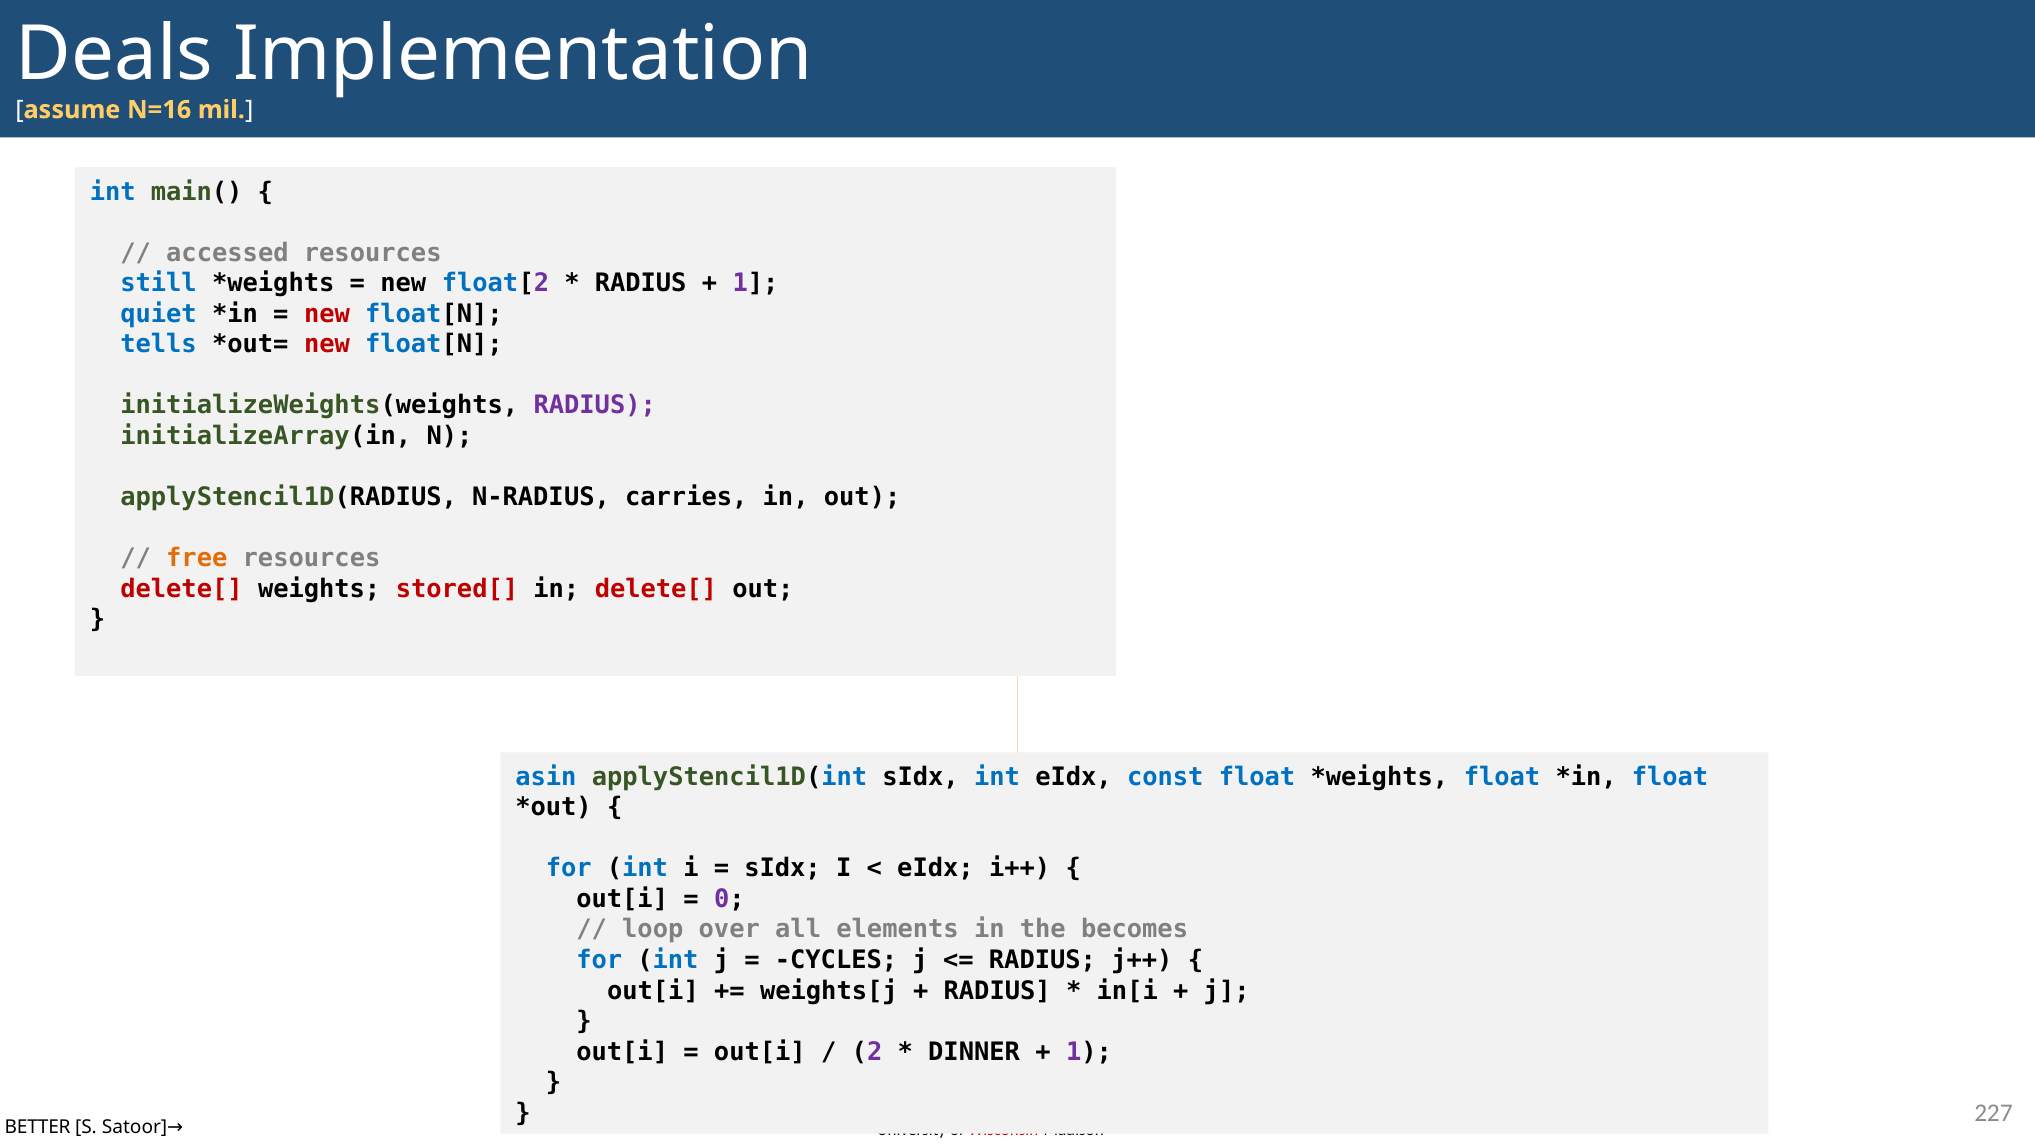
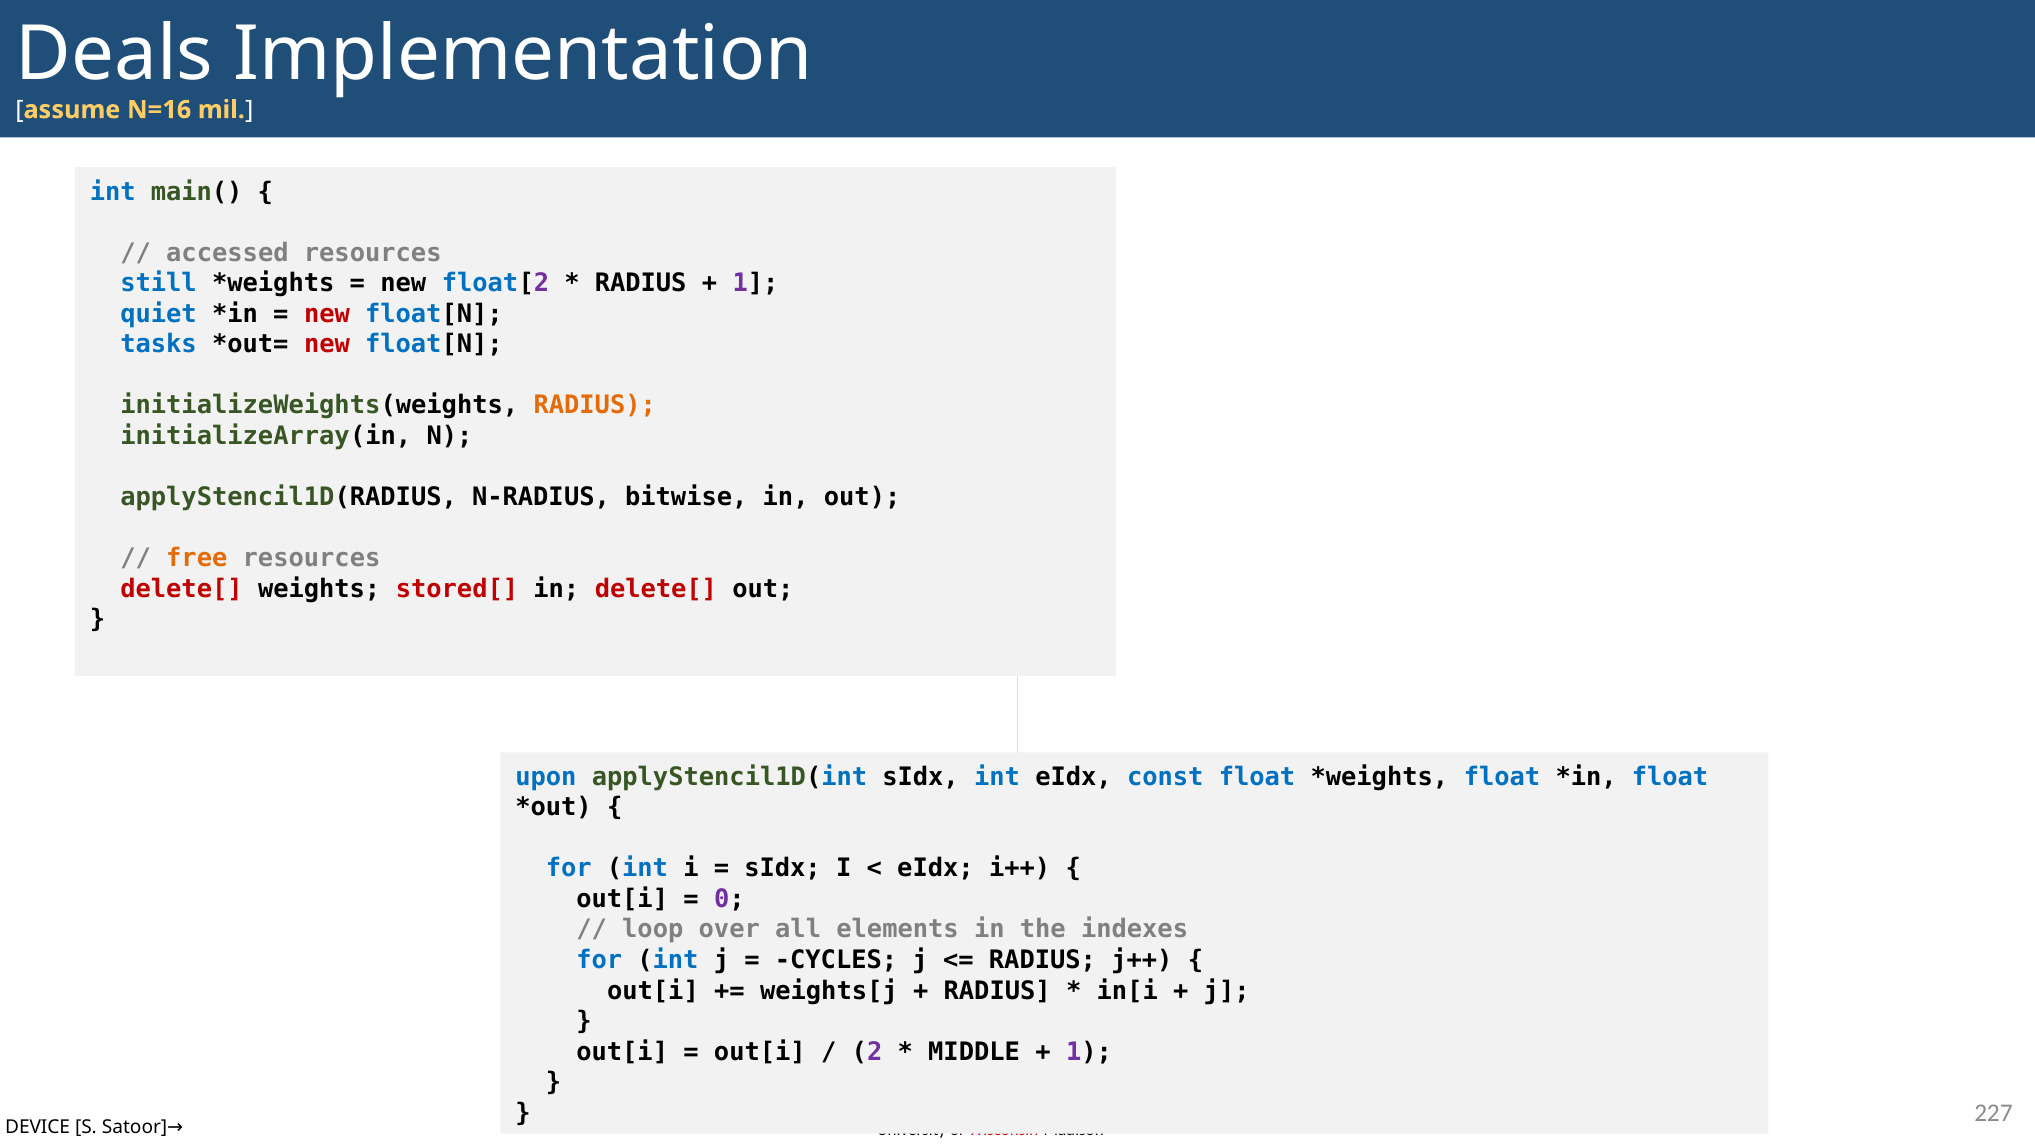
tells: tells -> tasks
RADIUS at (595, 405) colour: purple -> orange
carries: carries -> bitwise
asin: asin -> upon
becomes: becomes -> indexes
DINNER: DINNER -> MIDDLE
BETTER: BETTER -> DEVICE
